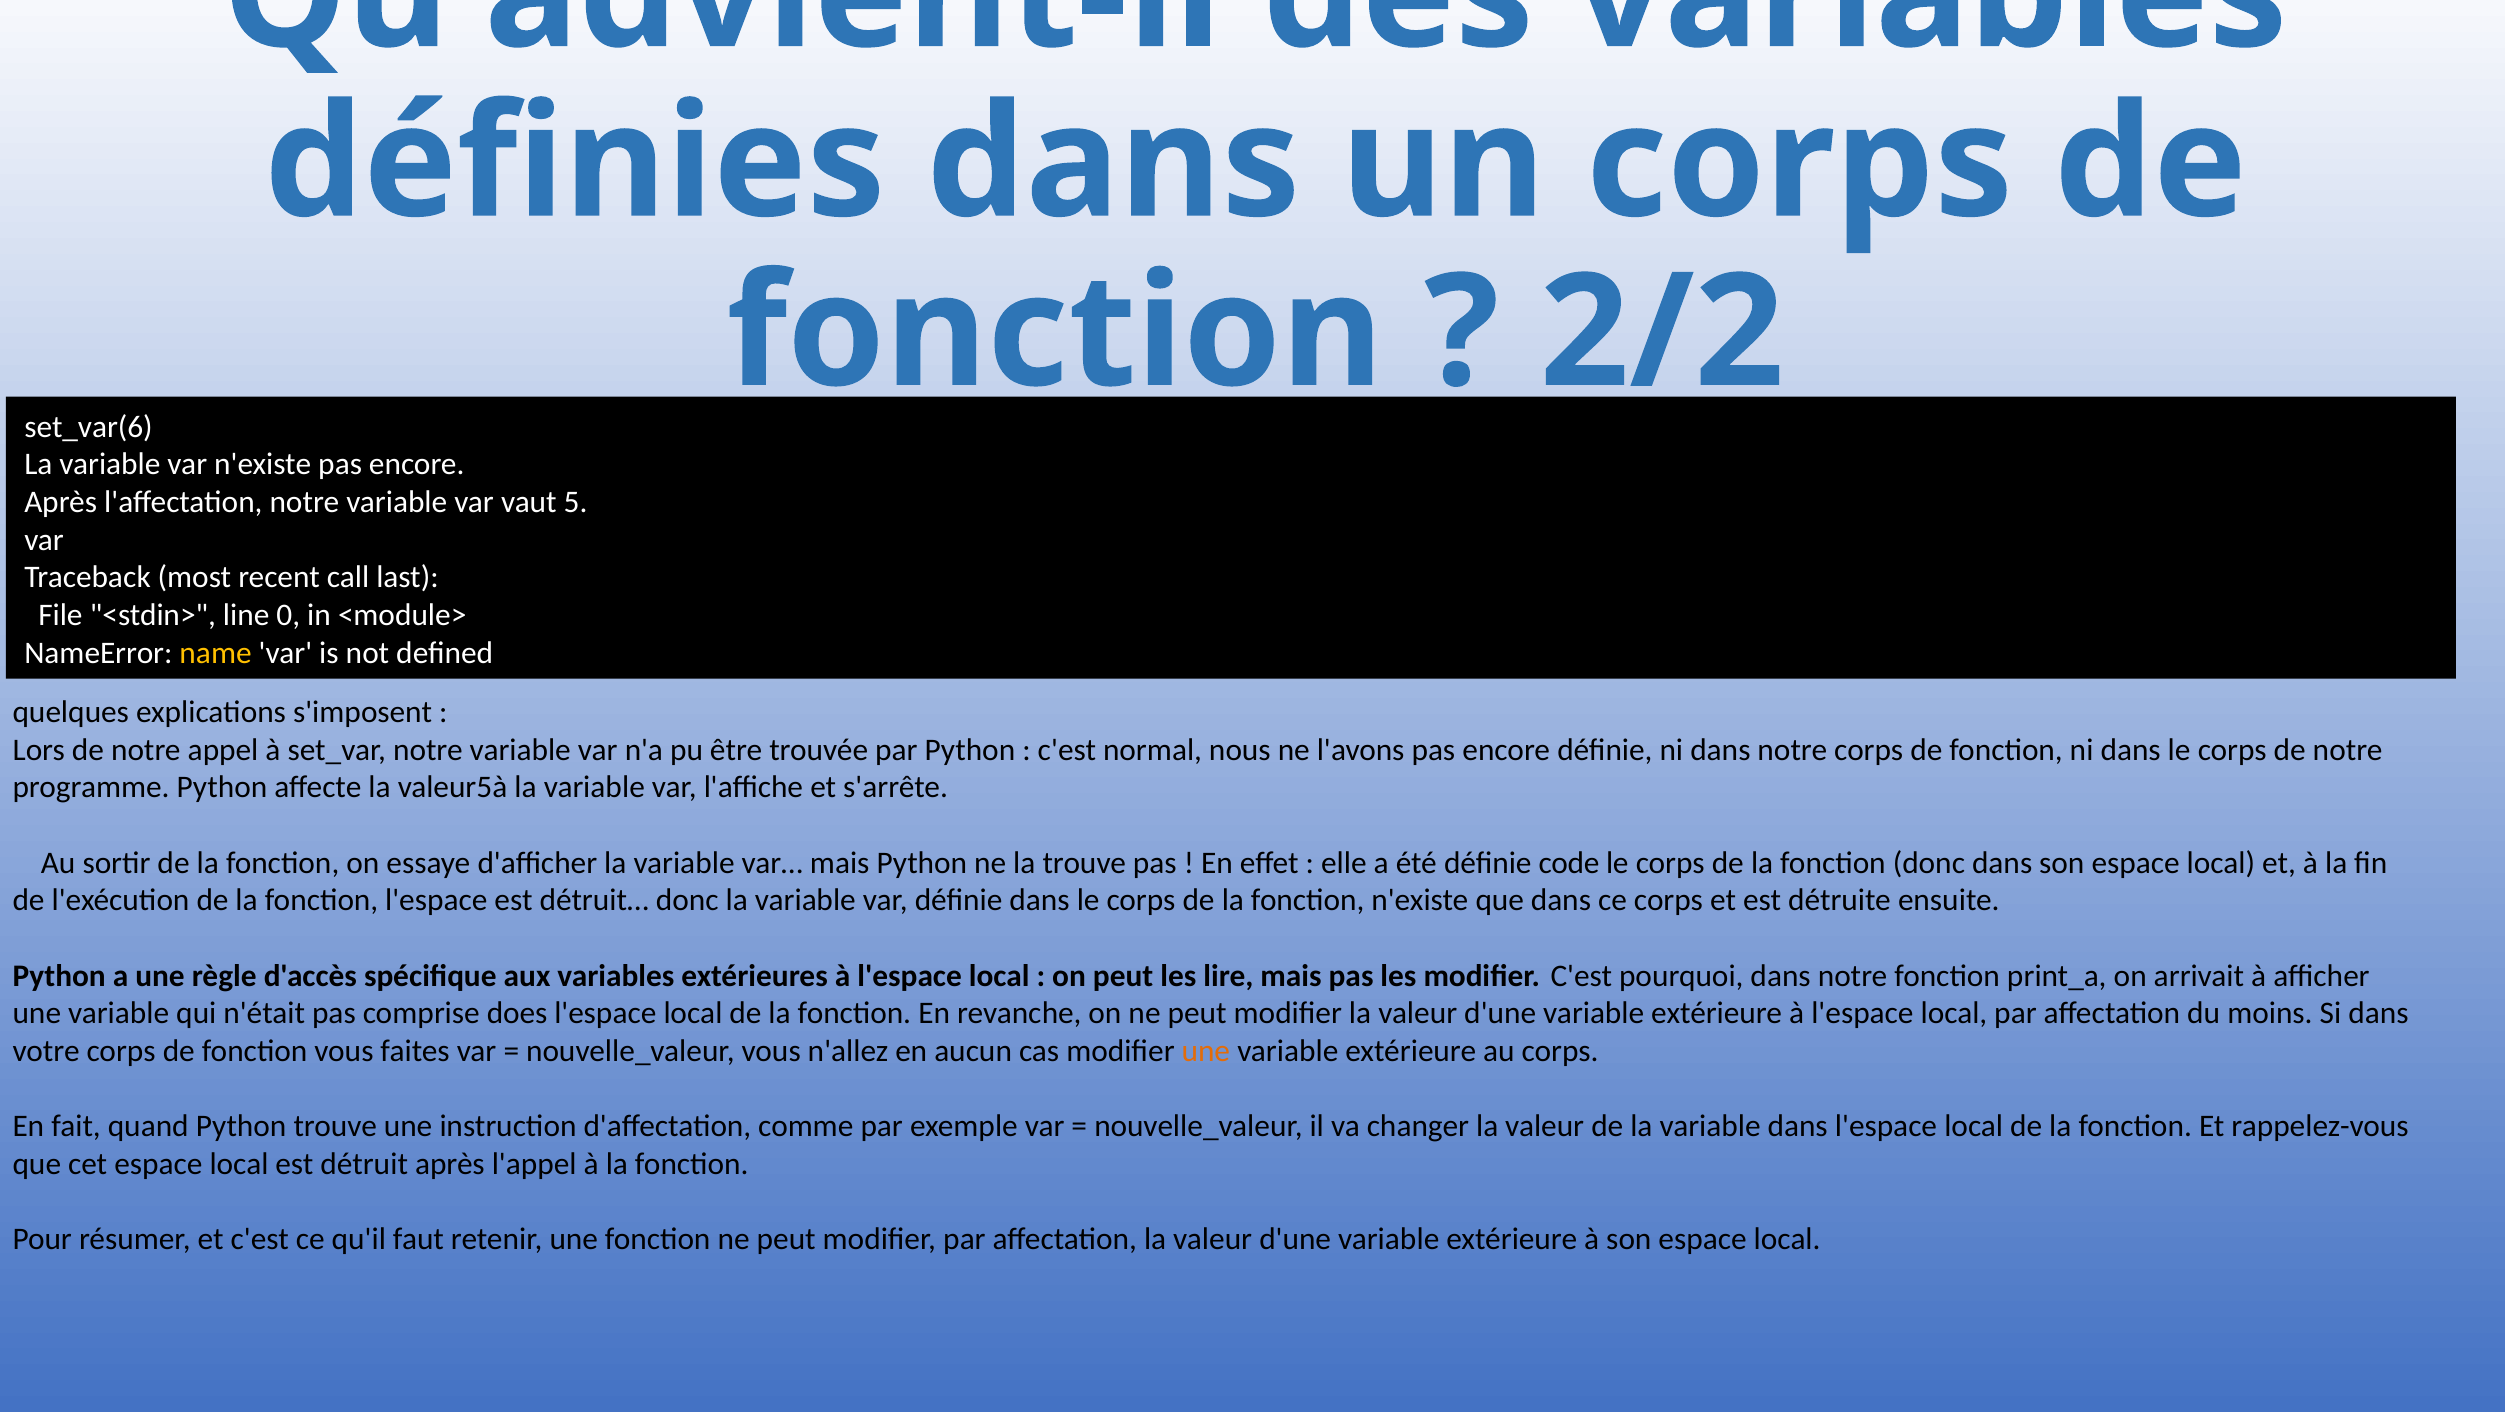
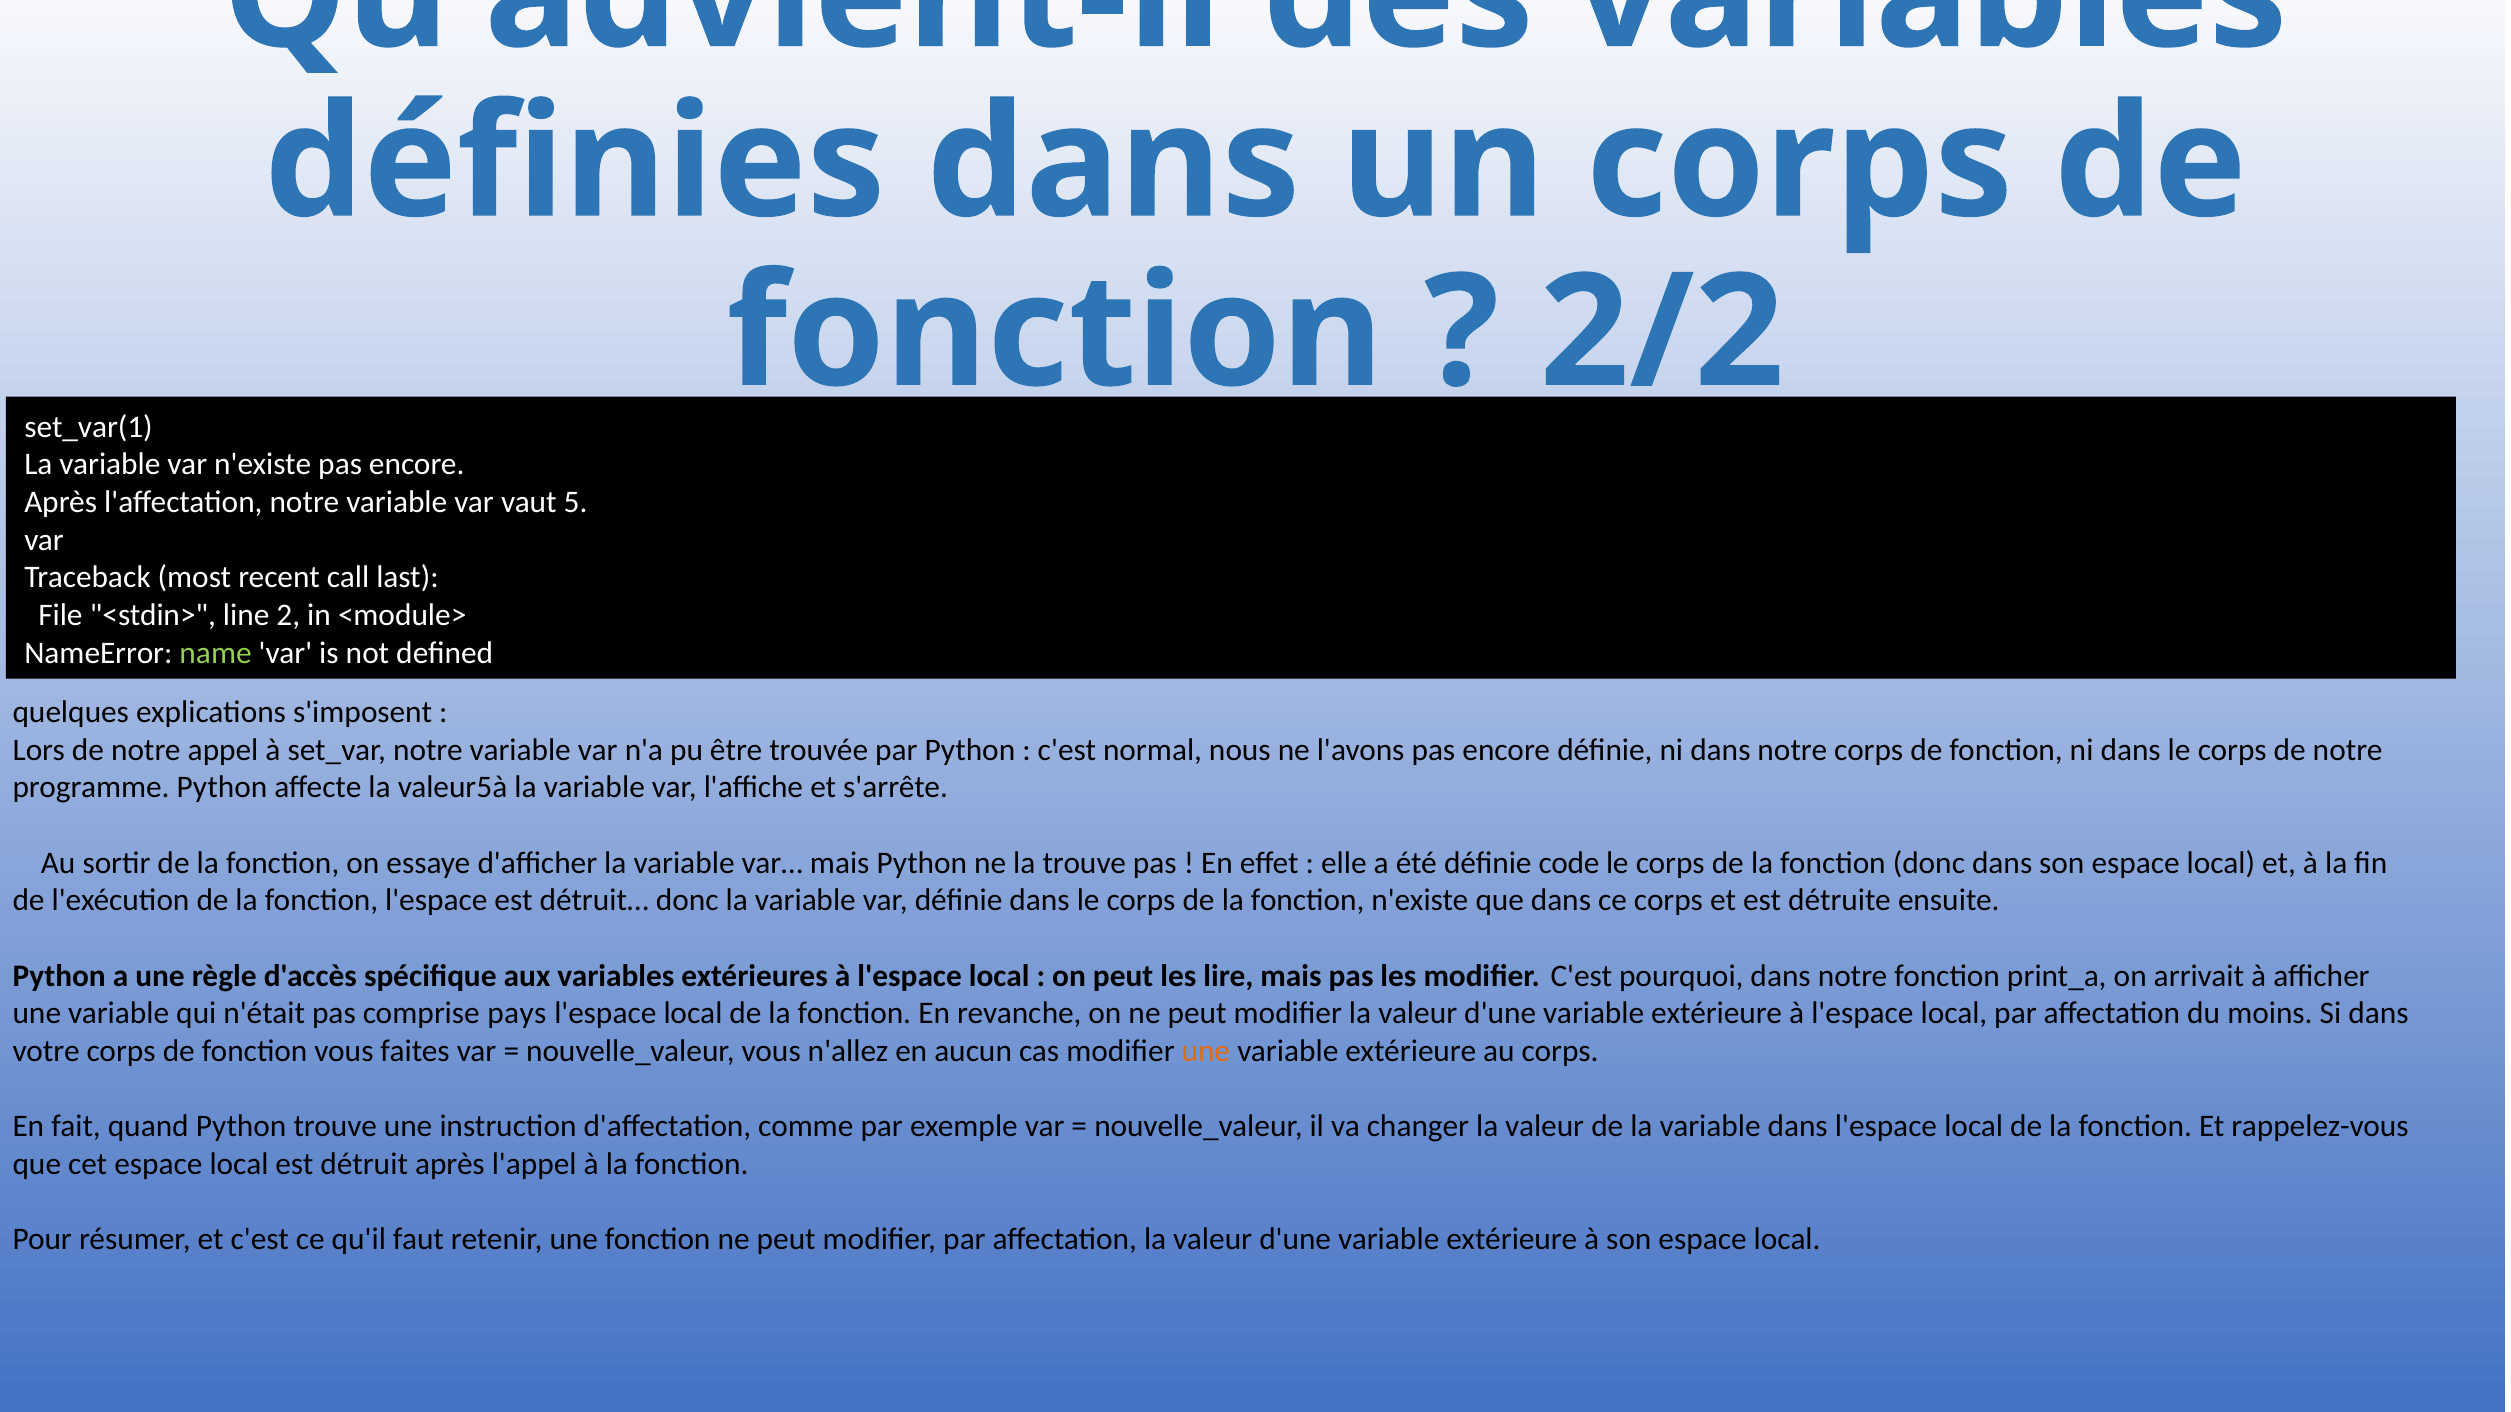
set_var(6: set_var(6 -> set_var(1
0: 0 -> 2
name colour: yellow -> light green
does: does -> pays
